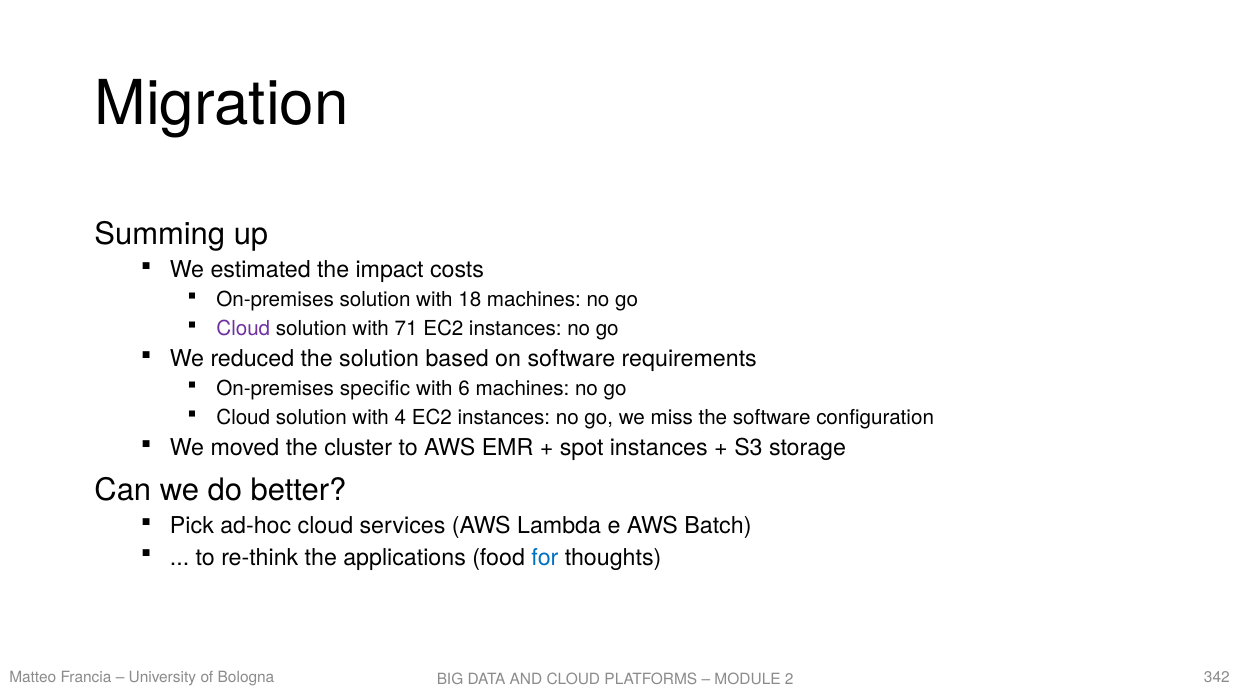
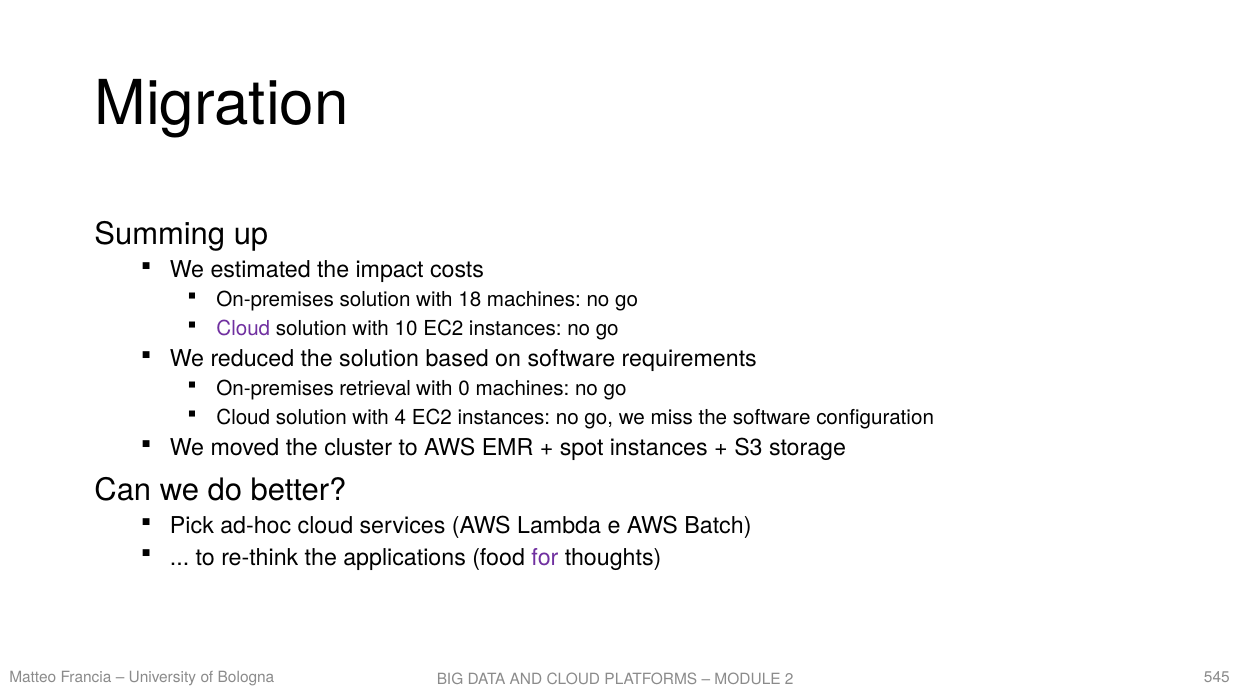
71: 71 -> 10
specific: specific -> retrieval
6: 6 -> 0
for colour: blue -> purple
342: 342 -> 545
